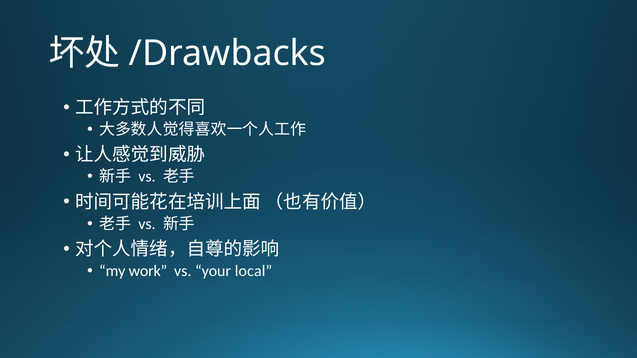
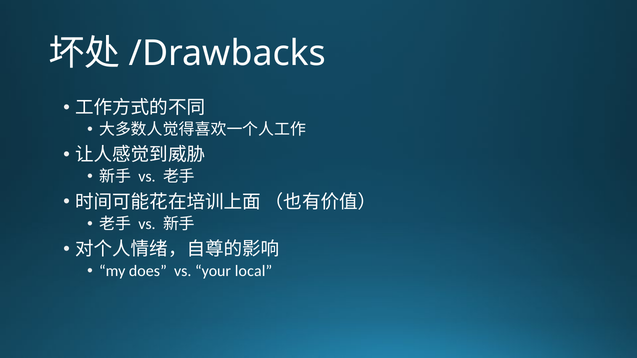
work: work -> does
